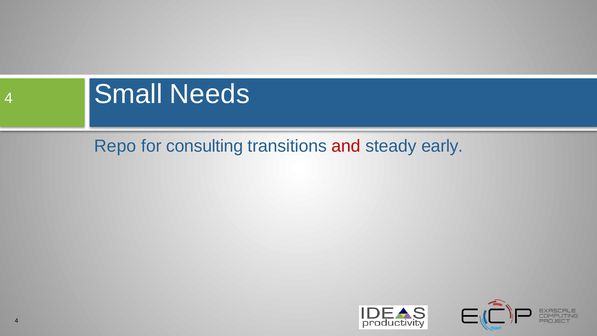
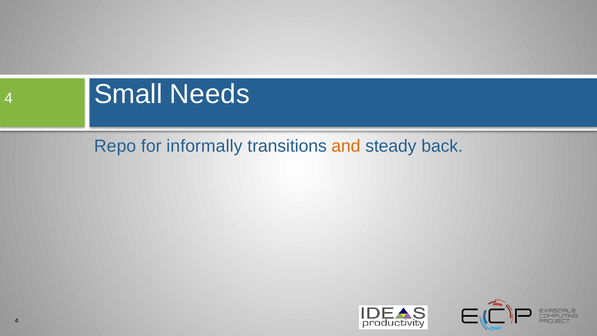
consulting: consulting -> informally
and colour: red -> orange
early: early -> back
